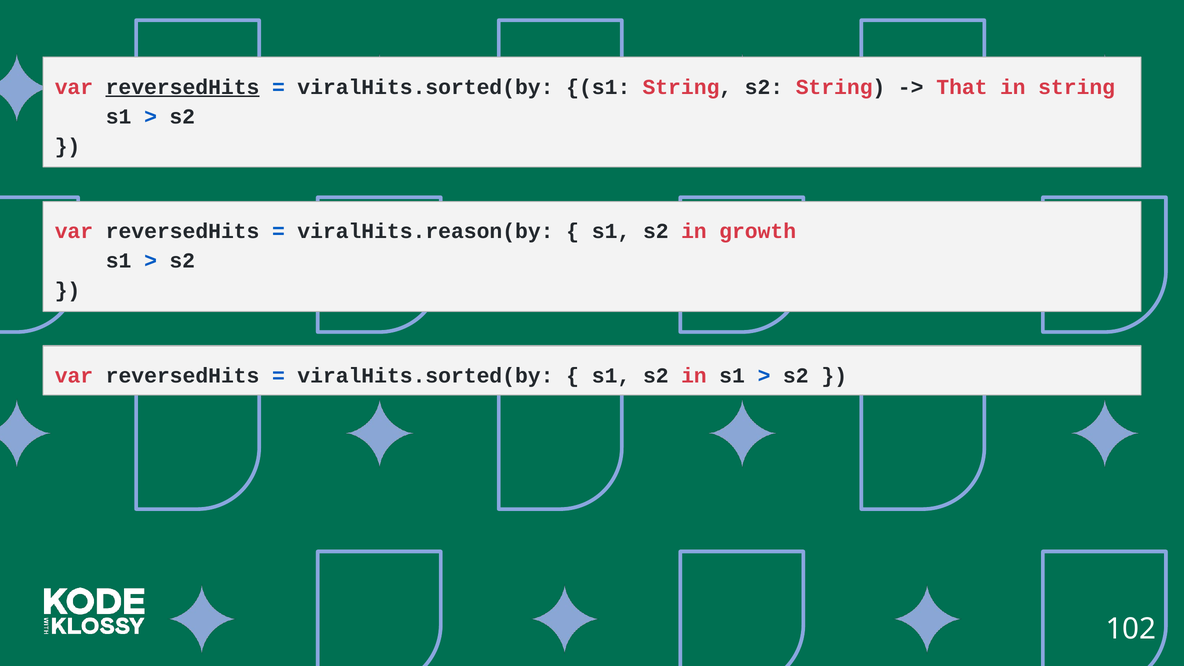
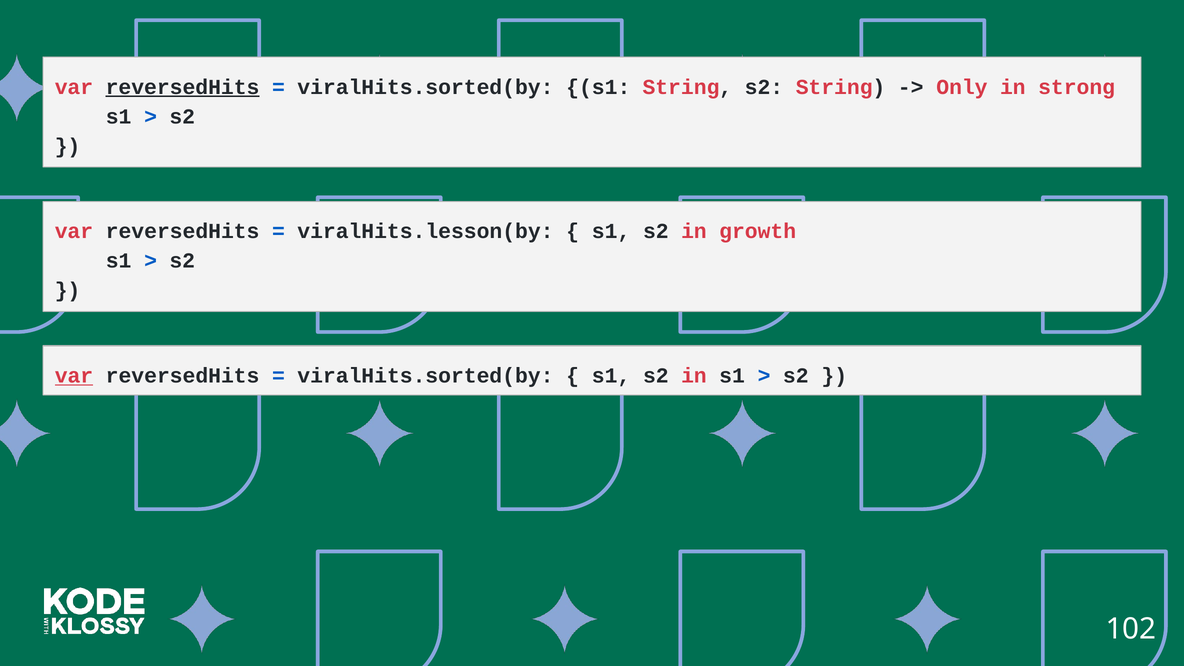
That: That -> Only
in string: string -> strong
viralHits.reason(by: viralHits.reason(by -> viralHits.lesson(by
var at (74, 376) underline: none -> present
